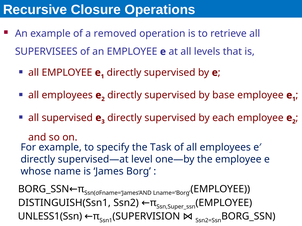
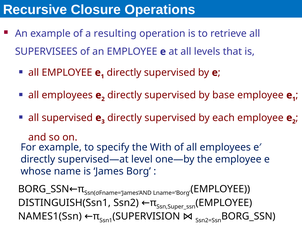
removed: removed -> resulting
Task: Task -> With
UNLESS1(Ssn: UNLESS1(Ssn -> NAMES1(Ssn
